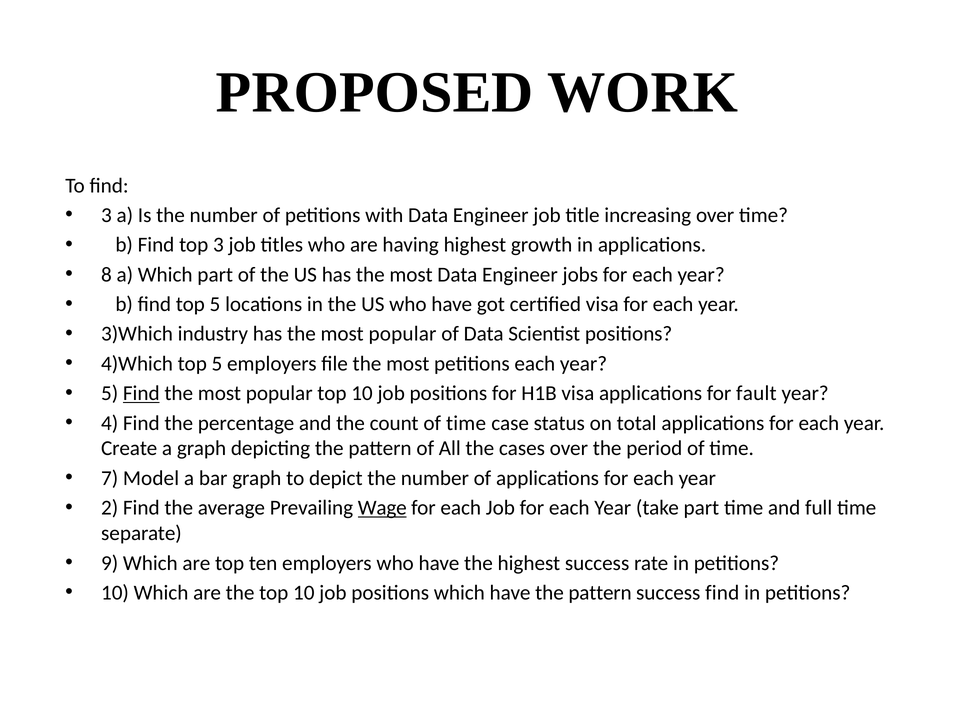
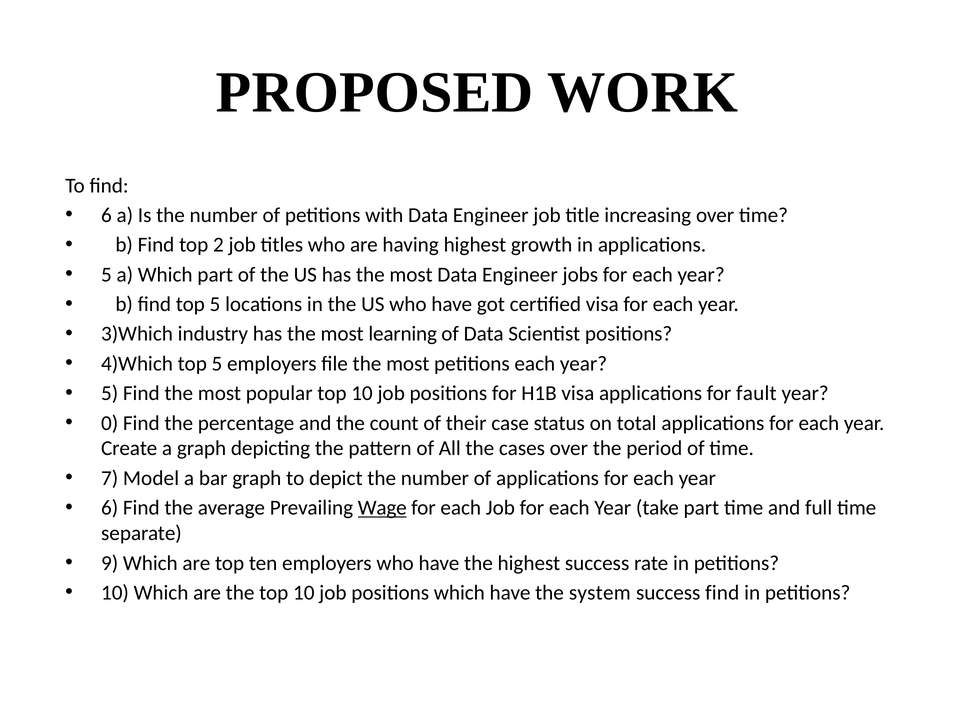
3 at (106, 215): 3 -> 6
top 3: 3 -> 2
8 at (106, 275): 8 -> 5
has the most popular: popular -> learning
Find at (141, 394) underline: present -> none
4: 4 -> 0
count of time: time -> their
2 at (110, 508): 2 -> 6
have the pattern: pattern -> system
